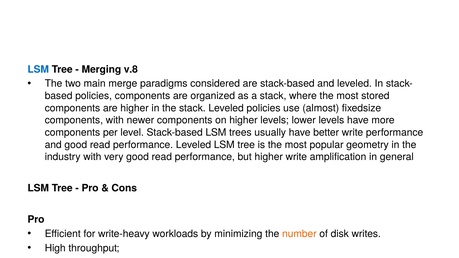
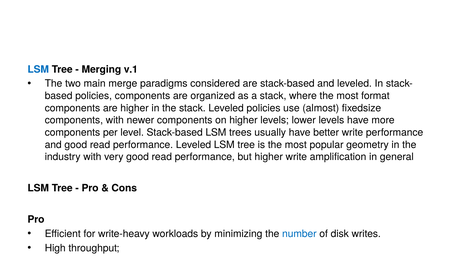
v.8: v.8 -> v.1
stored: stored -> format
number colour: orange -> blue
